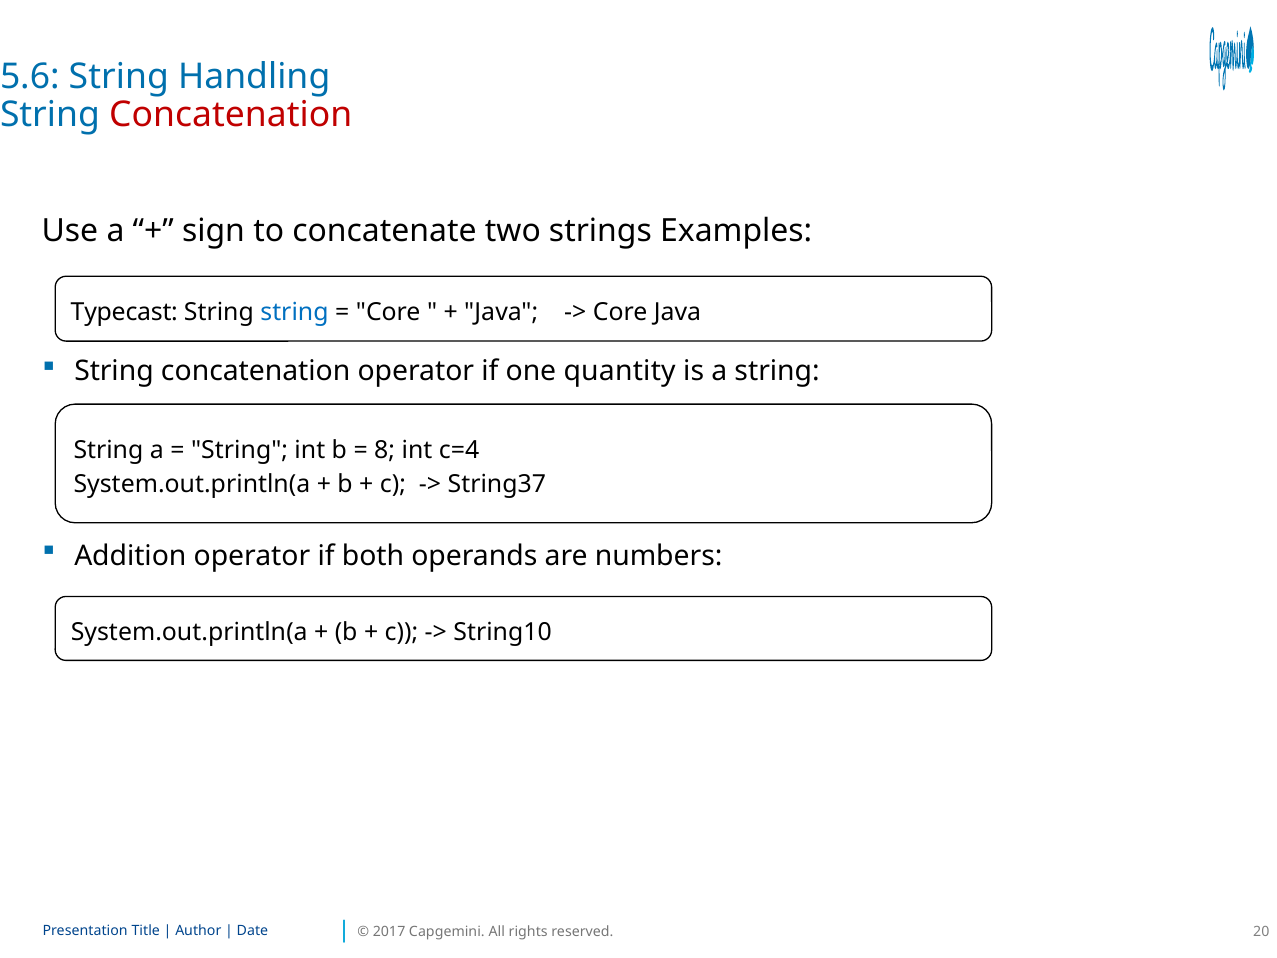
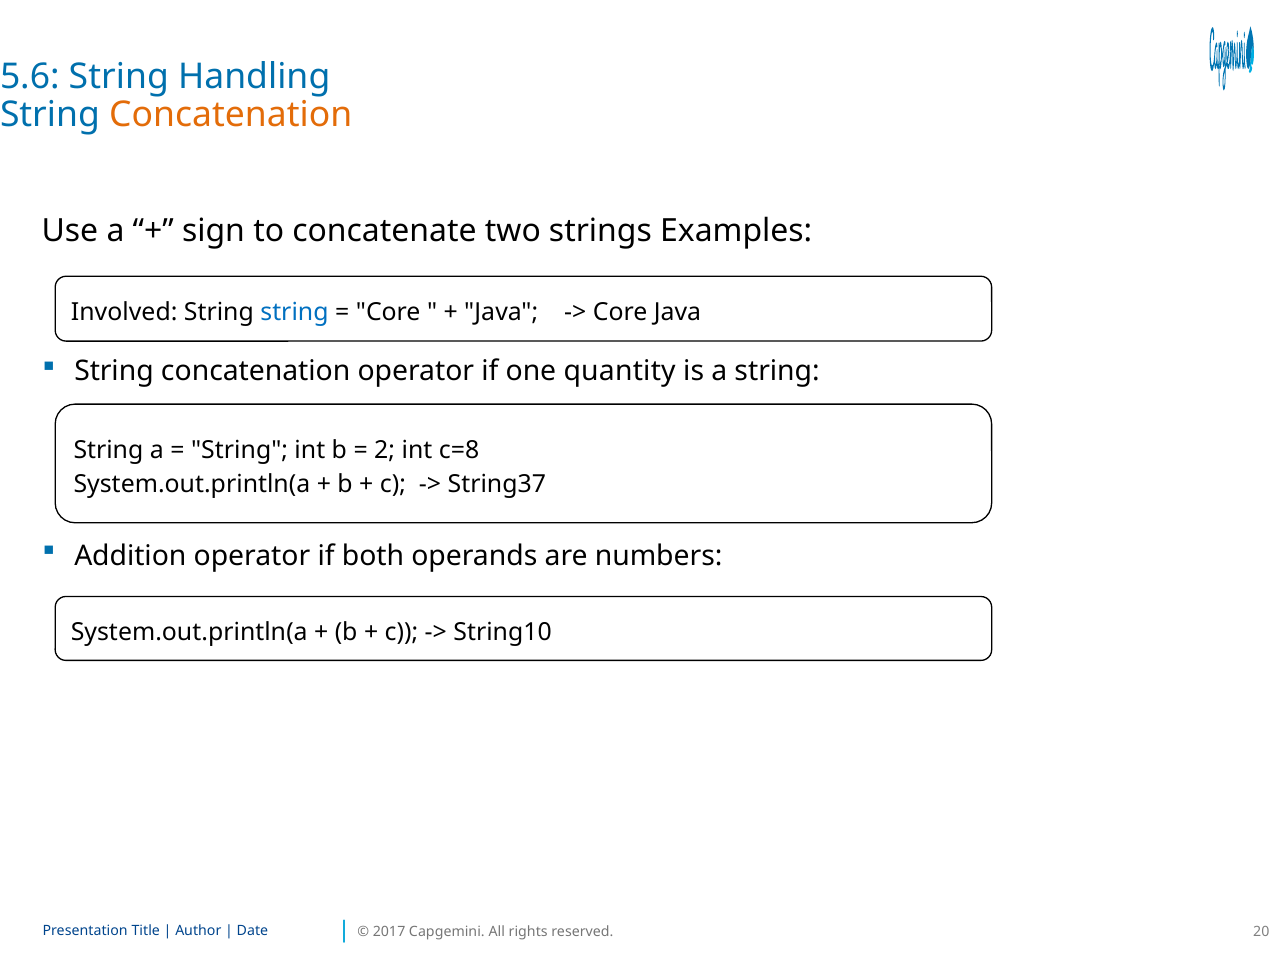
Concatenation at (231, 115) colour: red -> orange
Typecast: Typecast -> Involved
8: 8 -> 2
c=4: c=4 -> c=8
